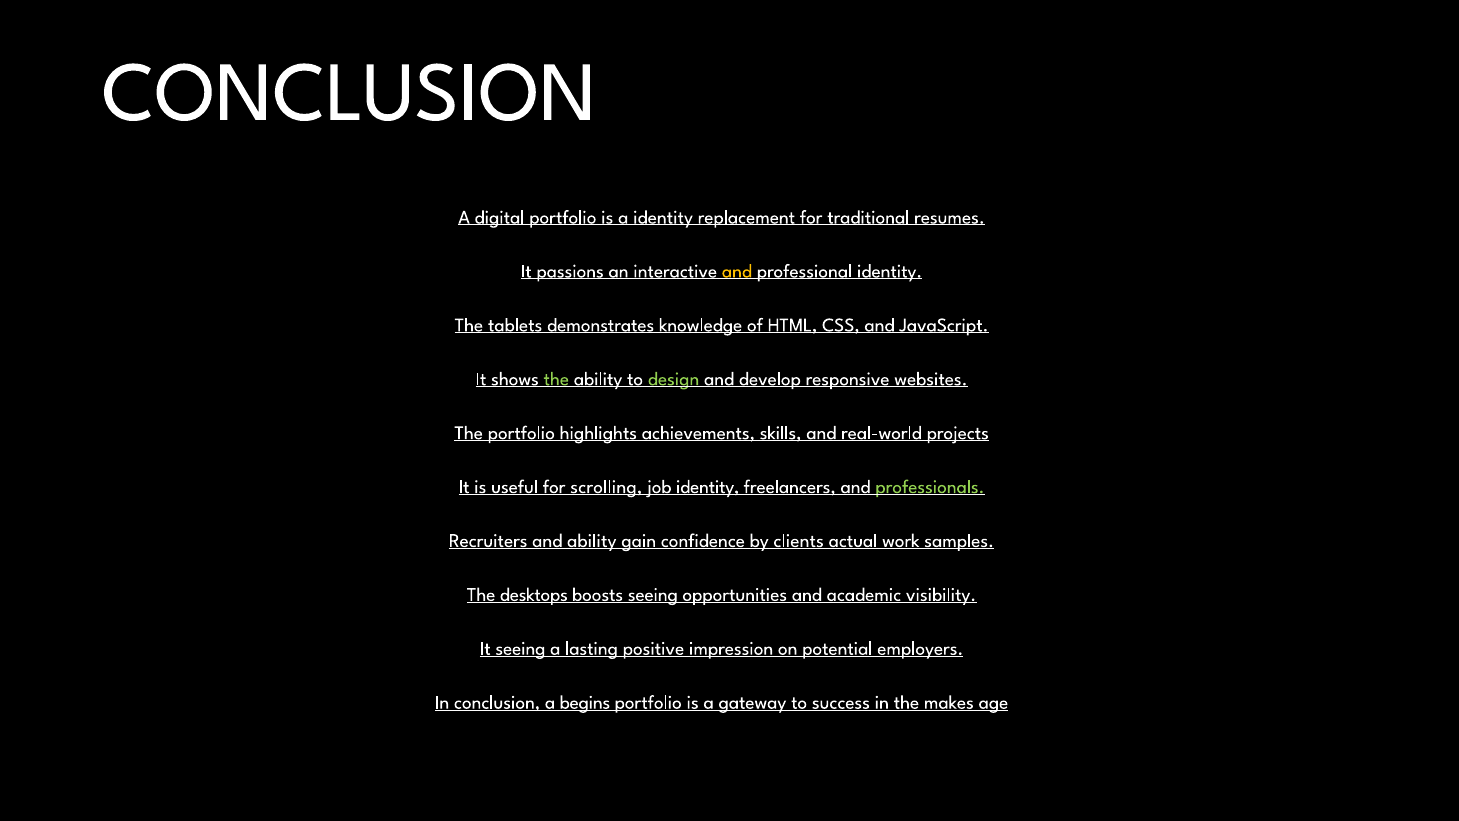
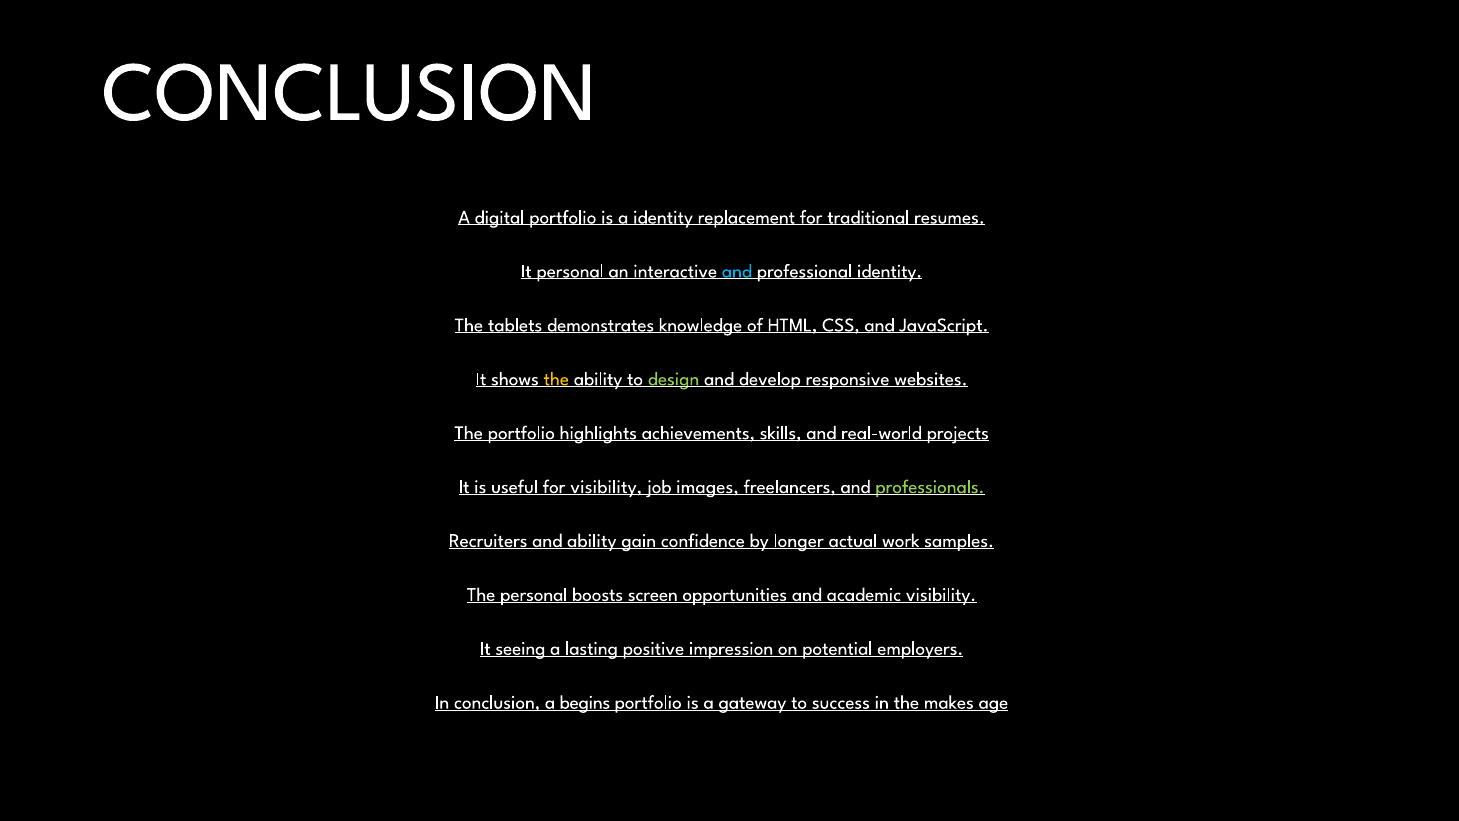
It passions: passions -> personal
and at (737, 271) colour: yellow -> light blue
the at (556, 379) colour: light green -> yellow
for scrolling: scrolling -> visibility
job identity: identity -> images
clients: clients -> longer
The desktops: desktops -> personal
boosts seeing: seeing -> screen
